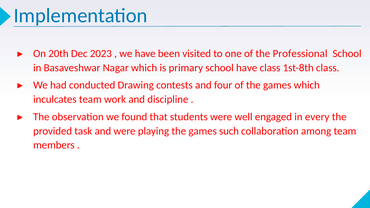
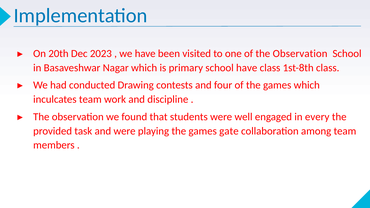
of the Professional: Professional -> Observation
such: such -> gate
